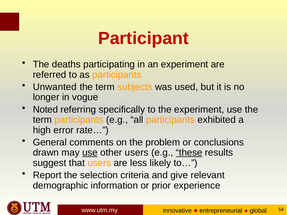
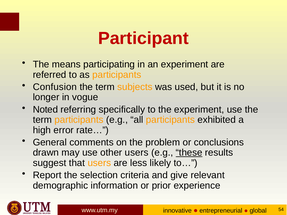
deaths: deaths -> means
Unwanted: Unwanted -> Confusion
use at (90, 153) underline: present -> none
